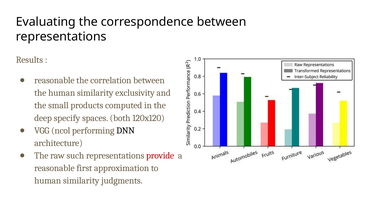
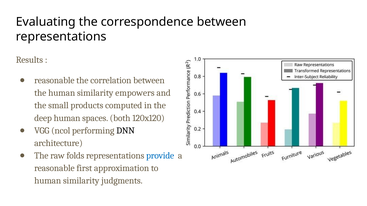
exclusivity: exclusivity -> empowers
deep specify: specify -> human
such: such -> folds
provide colour: red -> blue
